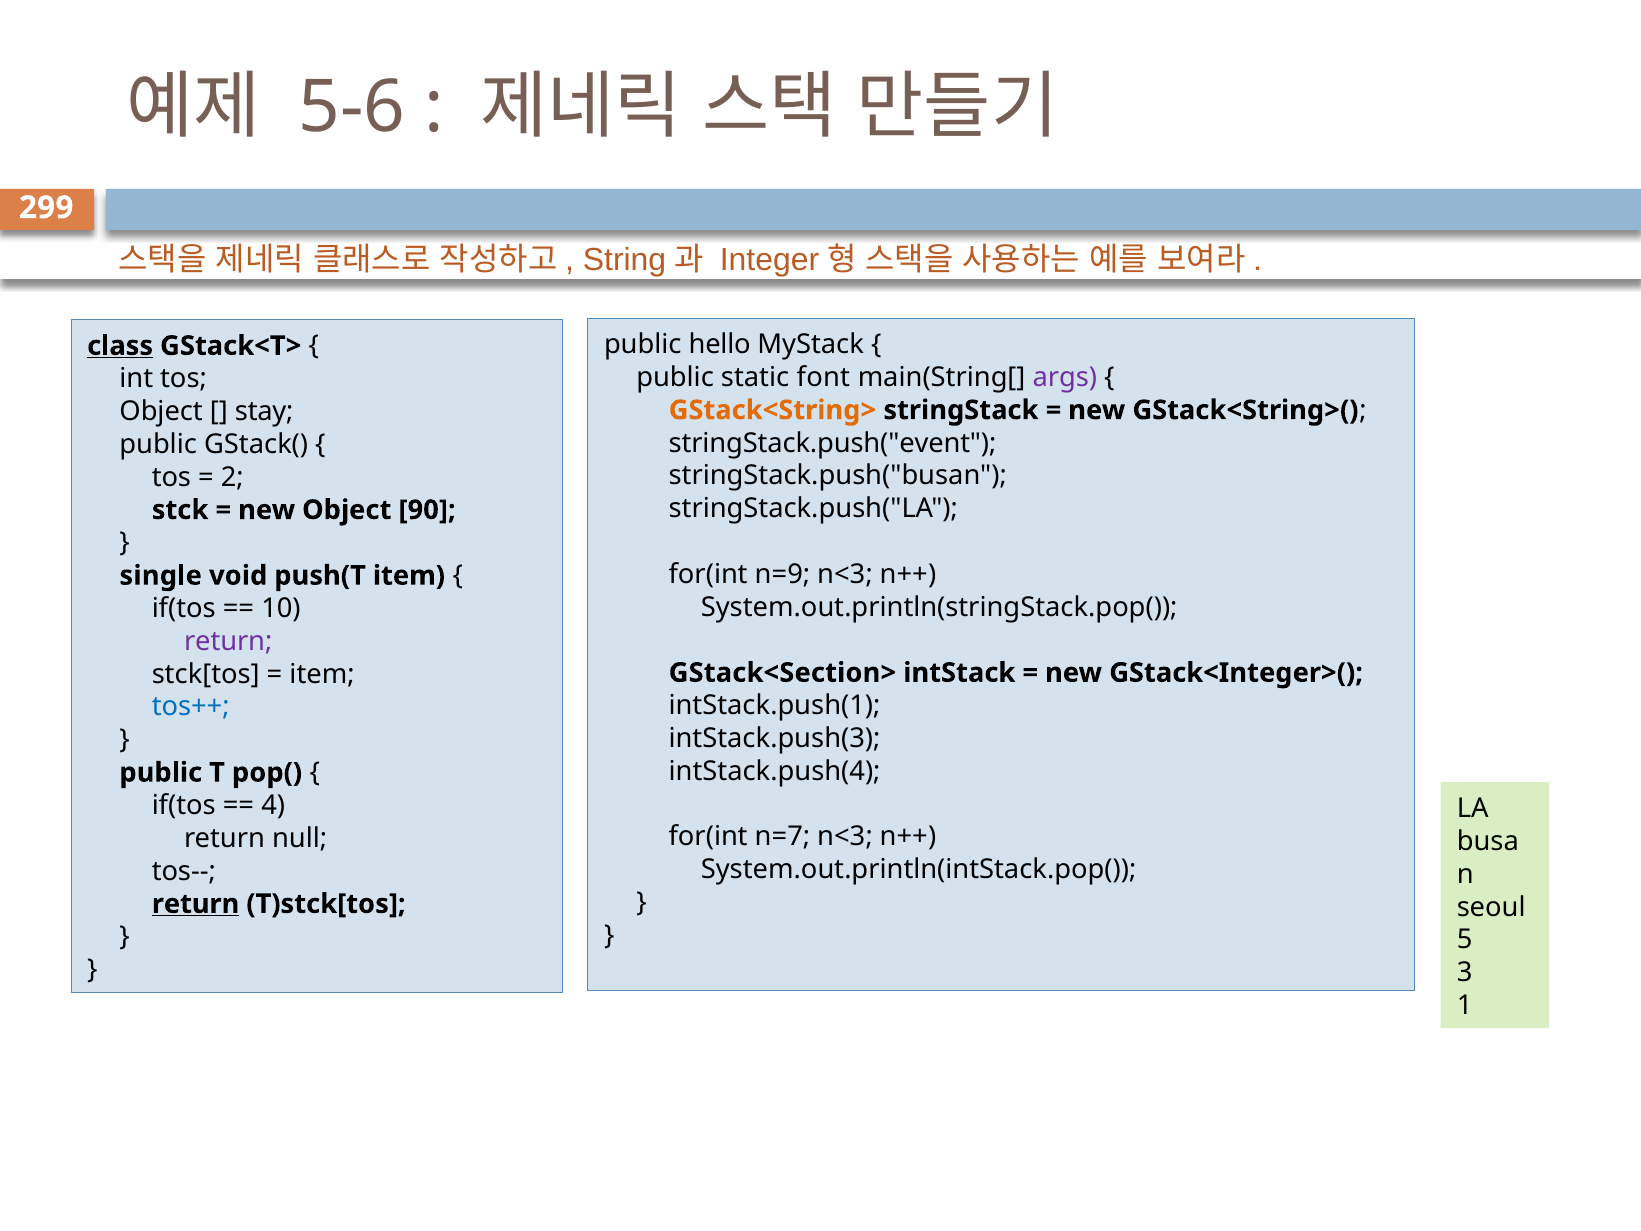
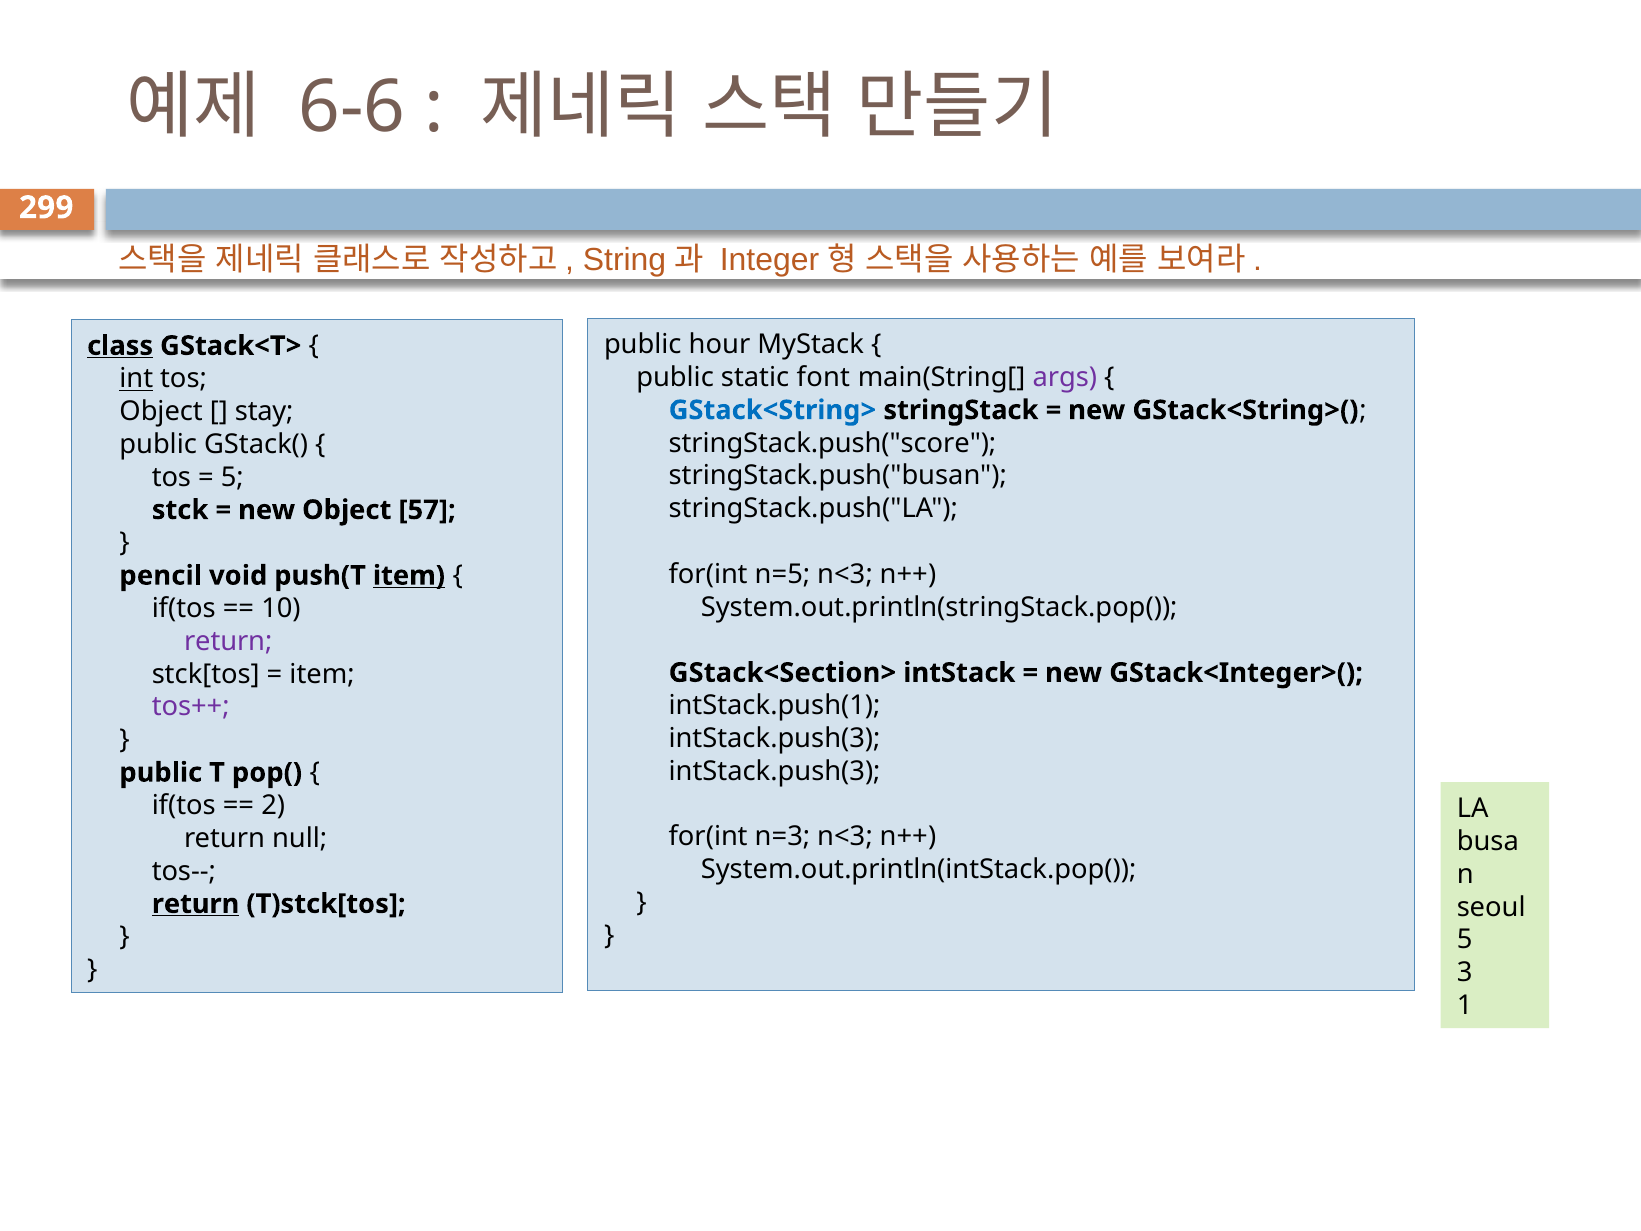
5-6: 5-6 -> 6-6
hello: hello -> hour
int underline: none -> present
GStack<String> colour: orange -> blue
stringStack.push("event: stringStack.push("event -> stringStack.push("score
2 at (232, 477): 2 -> 5
90: 90 -> 57
n=9: n=9 -> n=5
single: single -> pencil
item at (409, 576) underline: none -> present
tos++ colour: blue -> purple
intStack.push(4 at (775, 771): intStack.push(4 -> intStack.push(3
4: 4 -> 2
n=7: n=7 -> n=3
